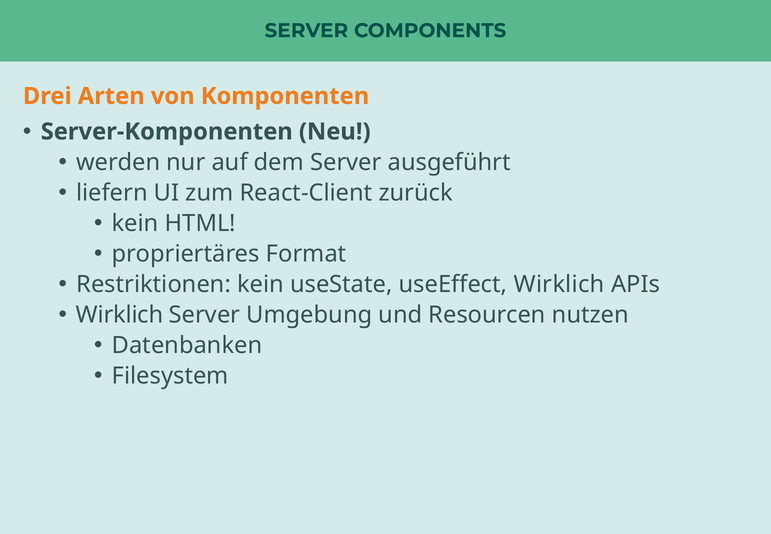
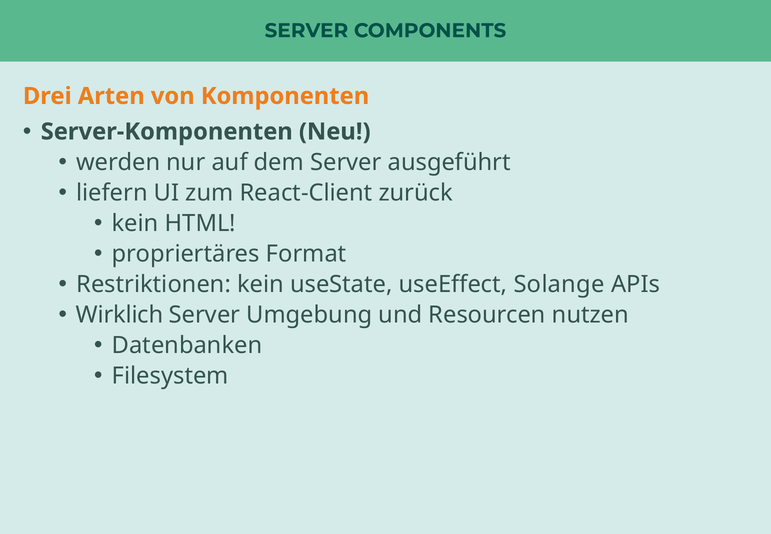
useEffect Wirklich: Wirklich -> Solange
